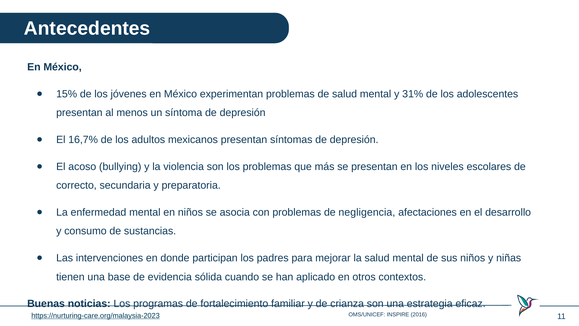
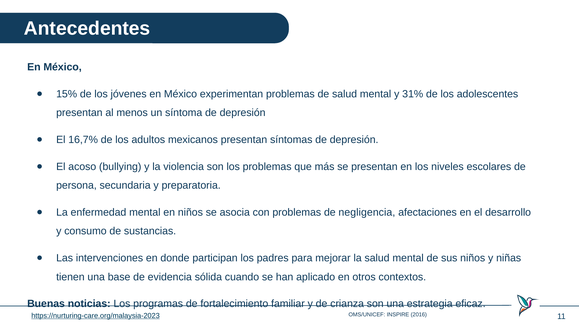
correcto: correcto -> persona
